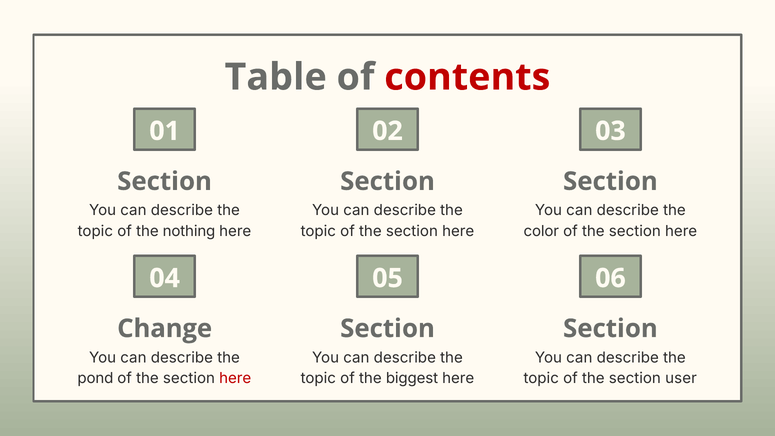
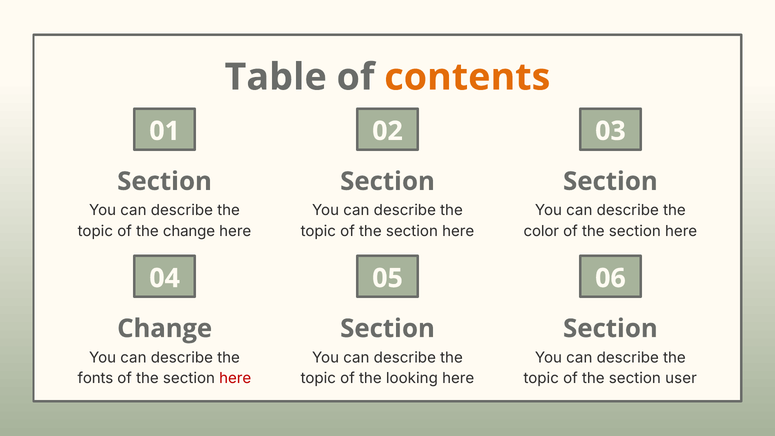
contents colour: red -> orange
the nothing: nothing -> change
pond: pond -> fonts
biggest: biggest -> looking
